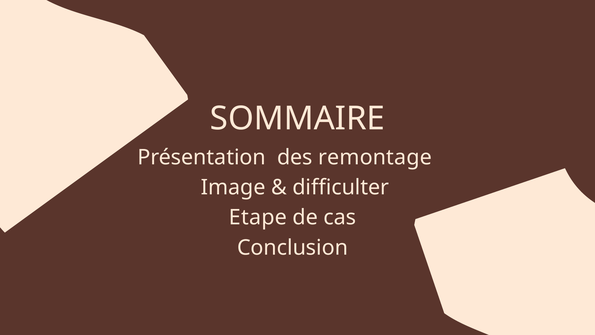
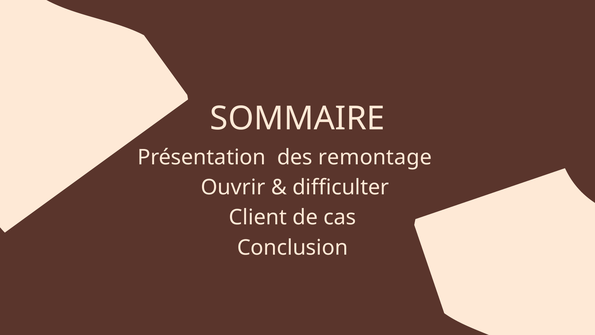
Image: Image -> Ouvrir
Etape: Etape -> Client
